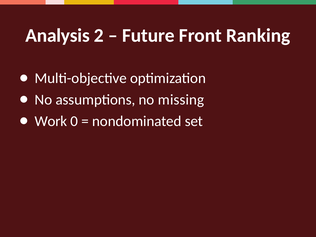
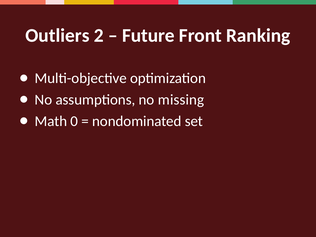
Analysis: Analysis -> Outliers
Work: Work -> Math
